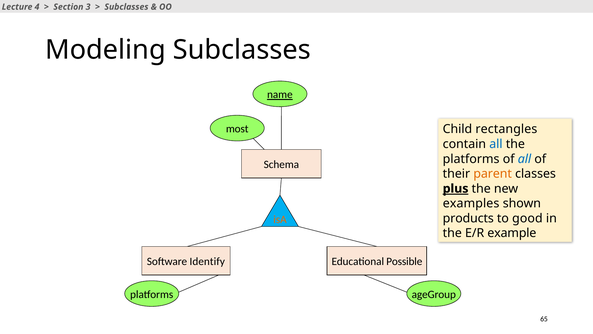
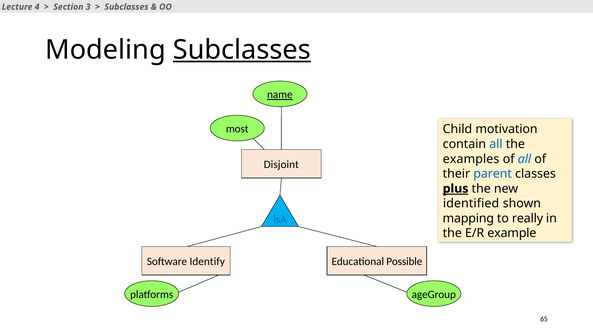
Subclasses at (242, 50) underline: none -> present
rectangles: rectangles -> motivation
platforms at (471, 159): platforms -> examples
Schema: Schema -> Disjoint
parent colour: orange -> blue
examples: examples -> identified
isA colour: orange -> blue
products: products -> mapping
good: good -> really
